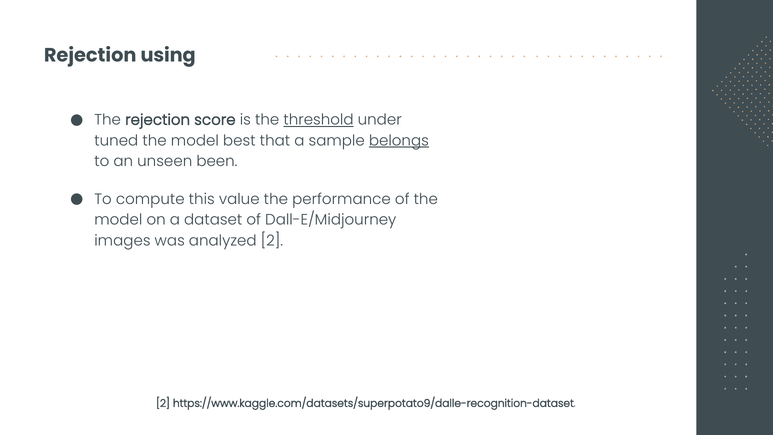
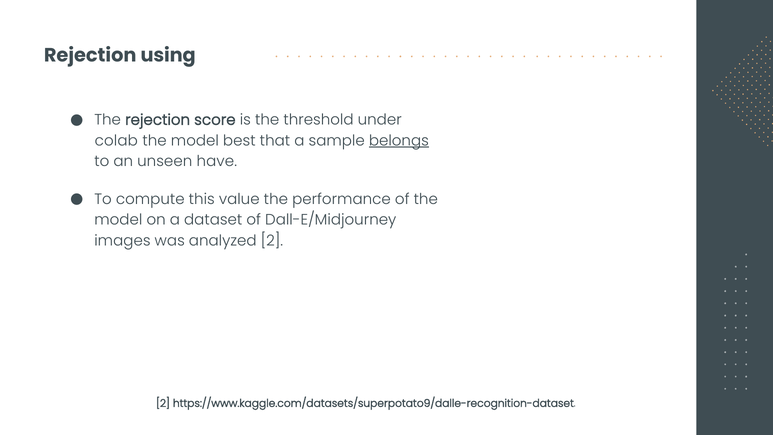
threshold underline: present -> none
tuned: tuned -> colab
been: been -> have
